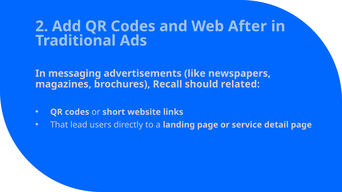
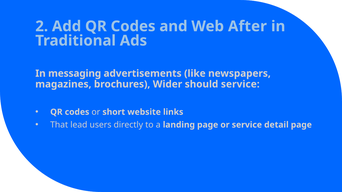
Recall: Recall -> Wider
should related: related -> service
